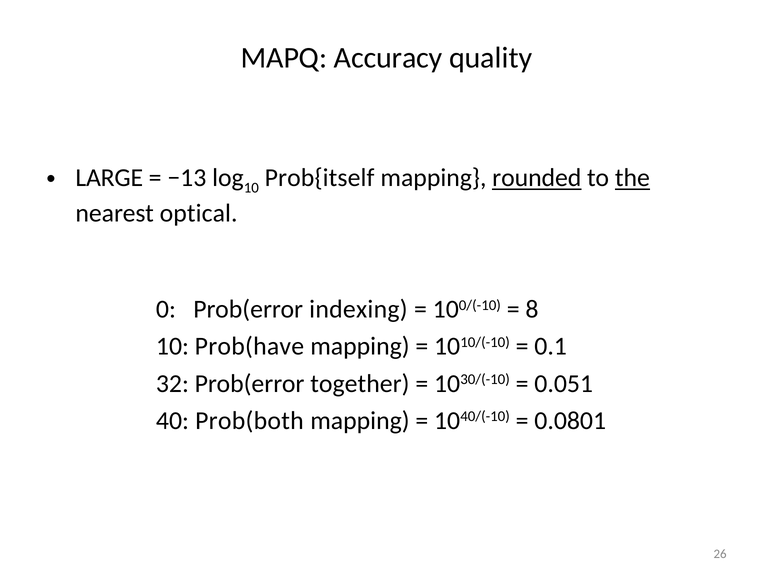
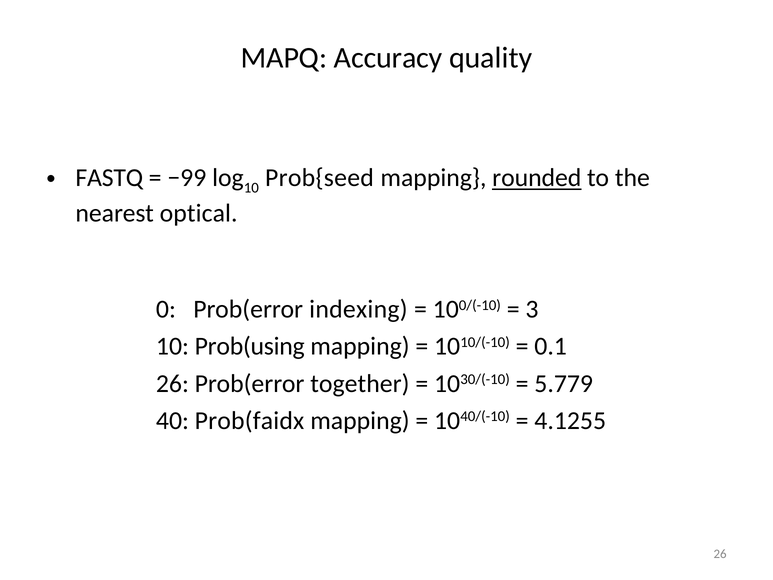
LARGE: LARGE -> FASTQ
−13: −13 -> −99
Prob{itself: Prob{itself -> Prob{seed
the underline: present -> none
8: 8 -> 3
Prob(have: Prob(have -> Prob(using
32 at (172, 383): 32 -> 26
0.051: 0.051 -> 5.779
Prob(both: Prob(both -> Prob(faidx
0.0801: 0.0801 -> 4.1255
